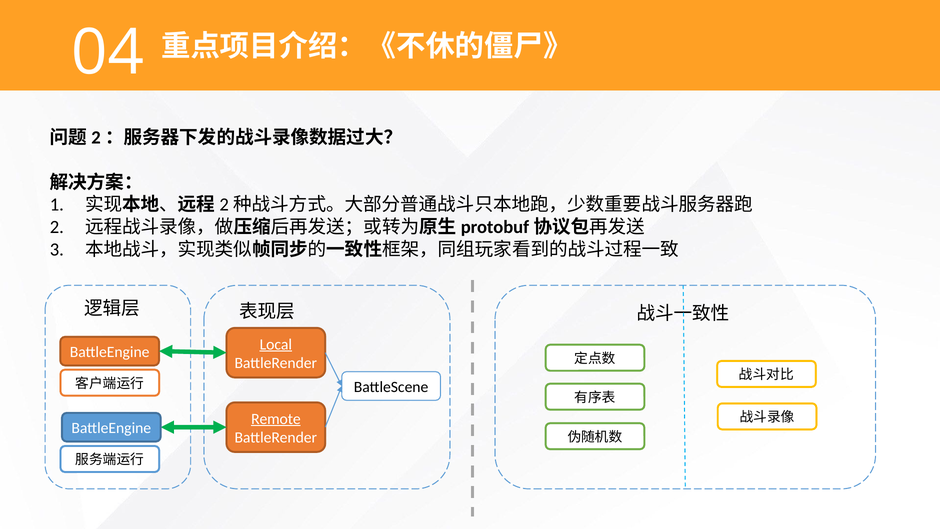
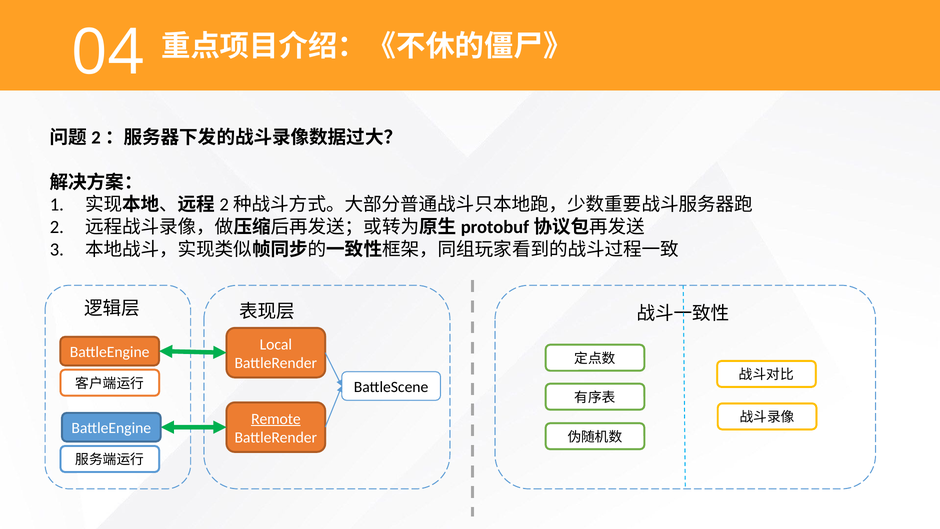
Local underline: present -> none
